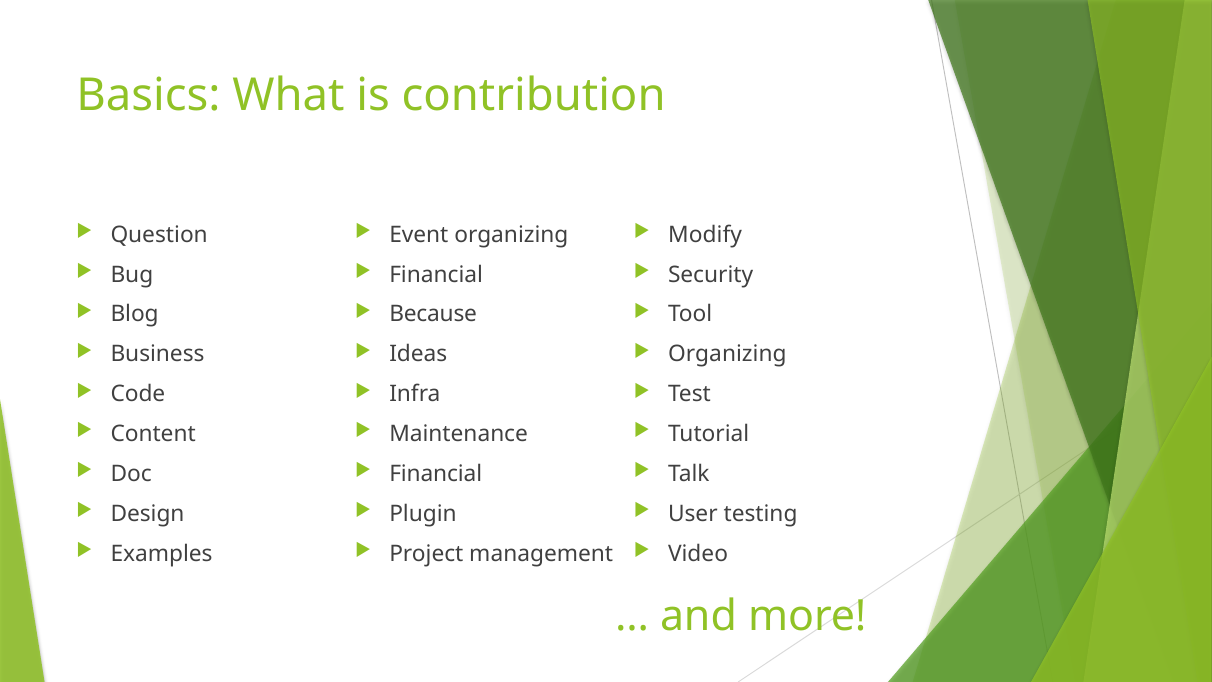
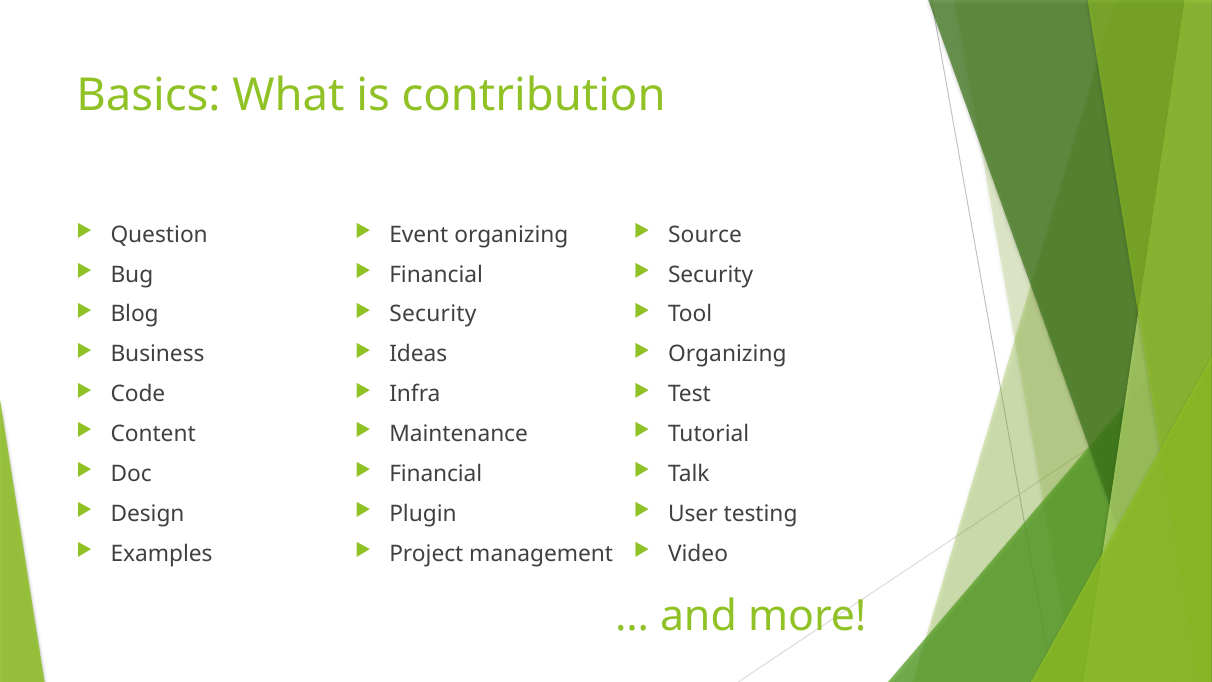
Modify: Modify -> Source
Because at (433, 314): Because -> Security
